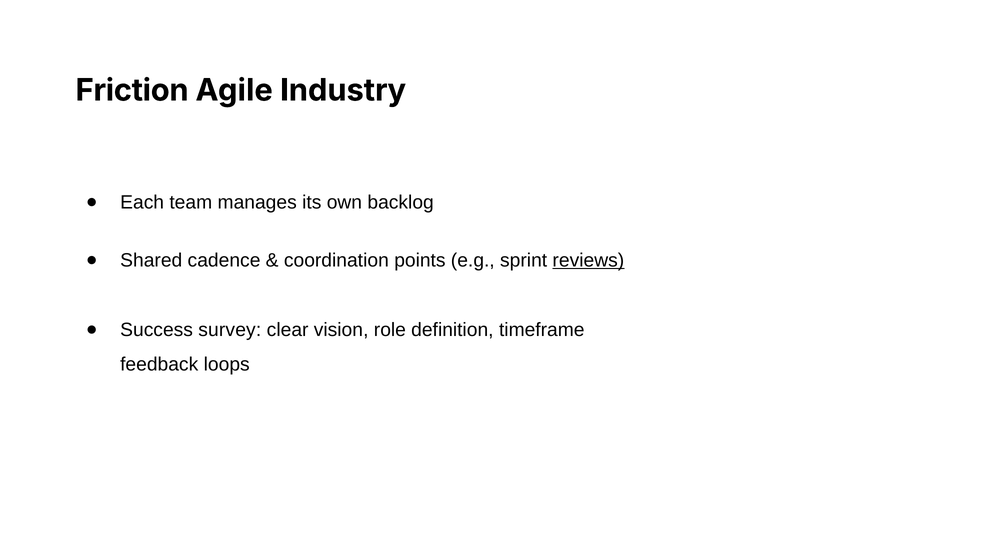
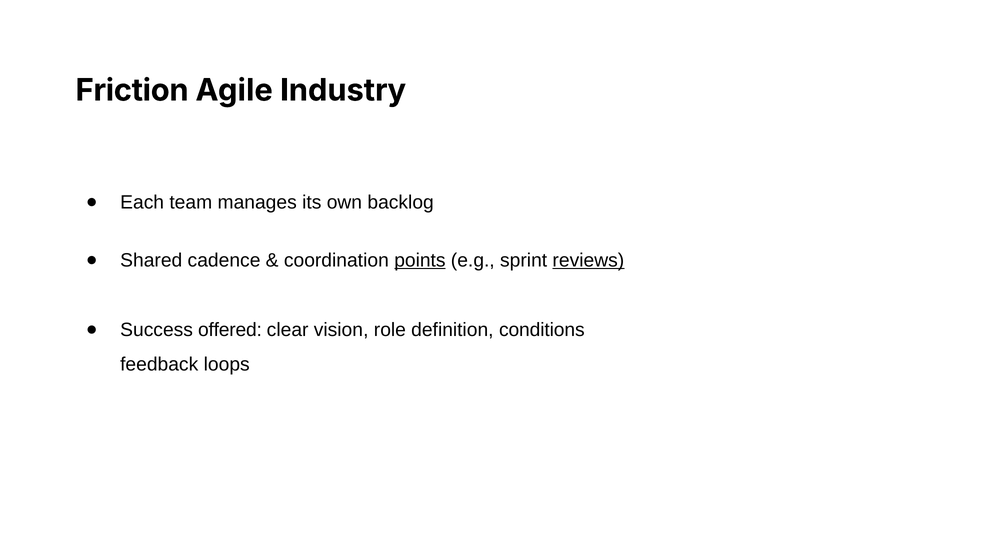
points underline: none -> present
survey: survey -> offered
timeframe: timeframe -> conditions
